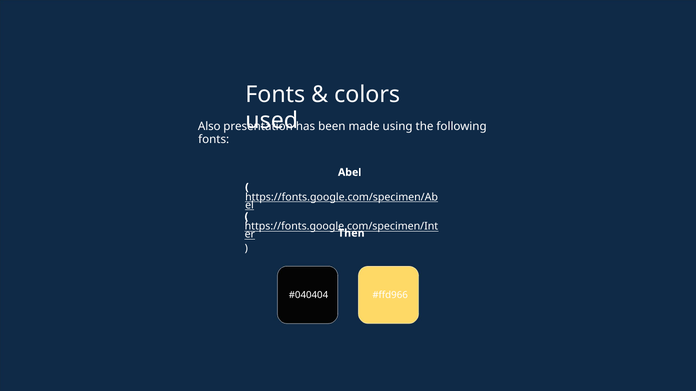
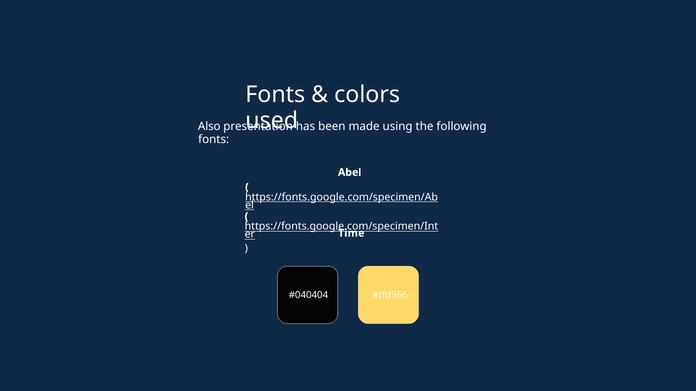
Then: Then -> Time
